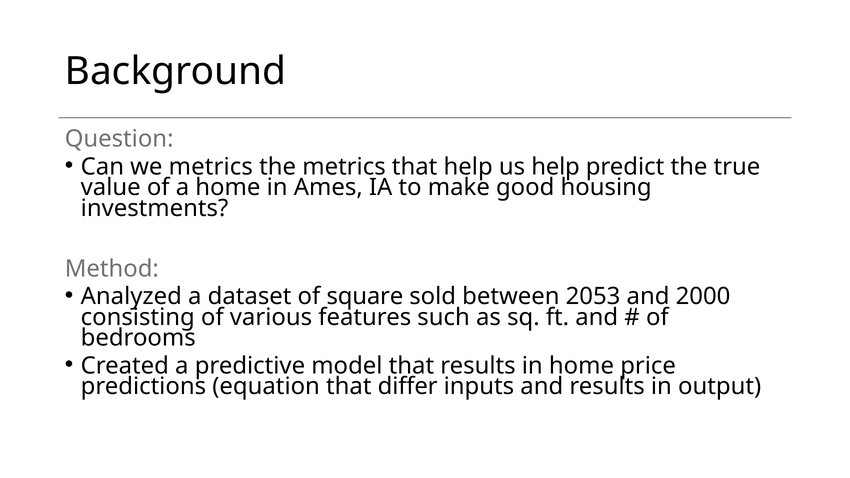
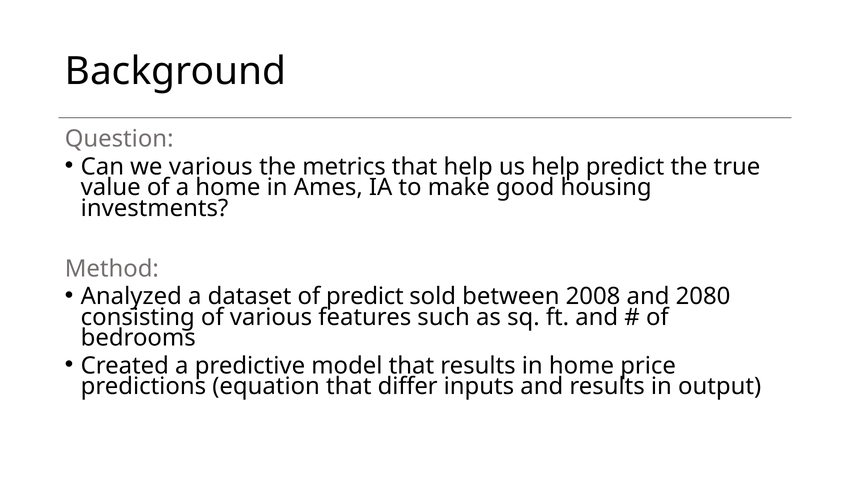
we metrics: metrics -> various
of square: square -> predict
2053: 2053 -> 2008
2000: 2000 -> 2080
